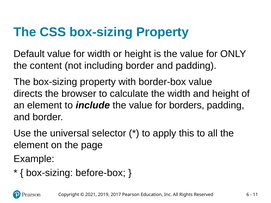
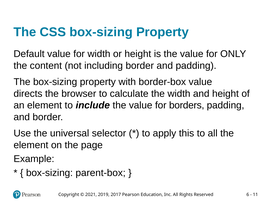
before-box: before-box -> parent-box
